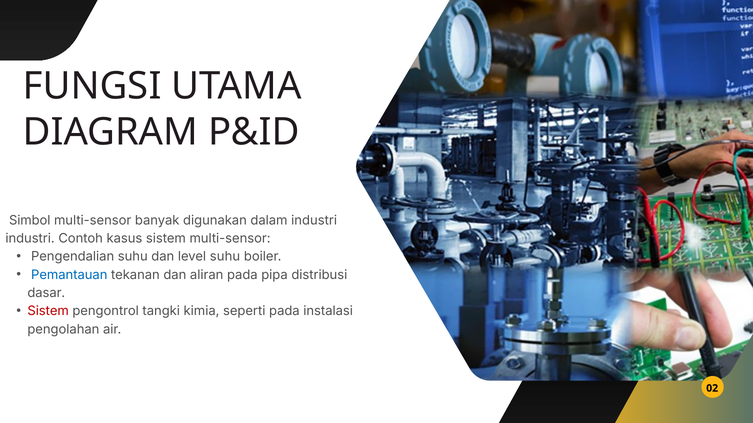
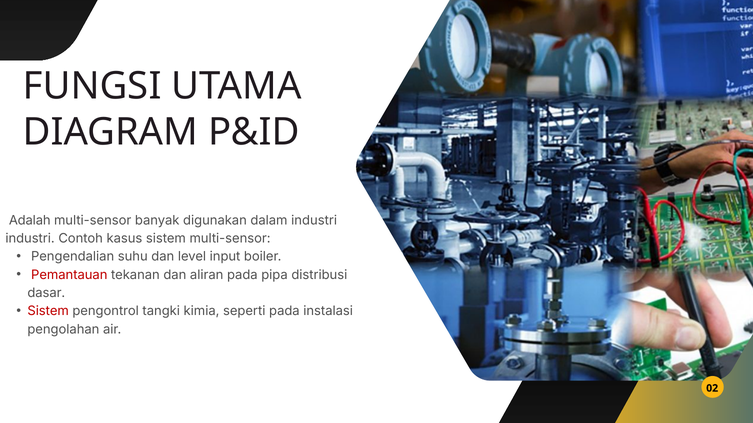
Simbol: Simbol -> Adalah
level suhu: suhu -> input
Pemantauan colour: blue -> red
